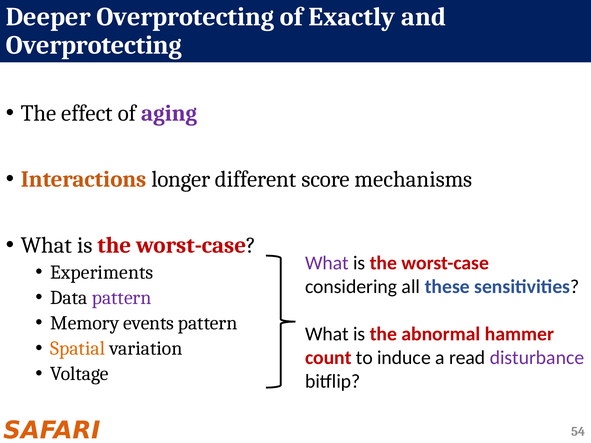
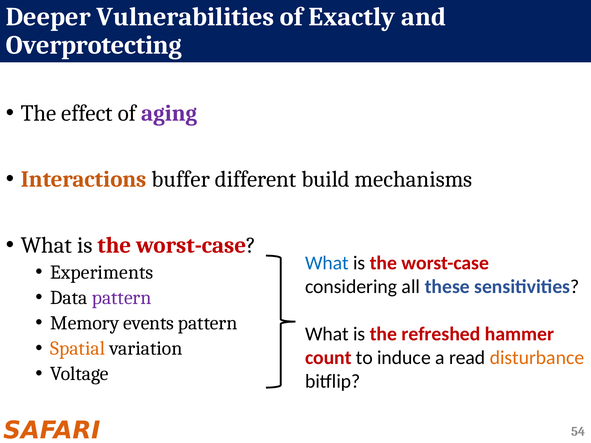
Deeper Overprotecting: Overprotecting -> Vulnerabilities
longer: longer -> buffer
score: score -> build
What at (327, 263) colour: purple -> blue
abnormal: abnormal -> refreshed
disturbance colour: purple -> orange
